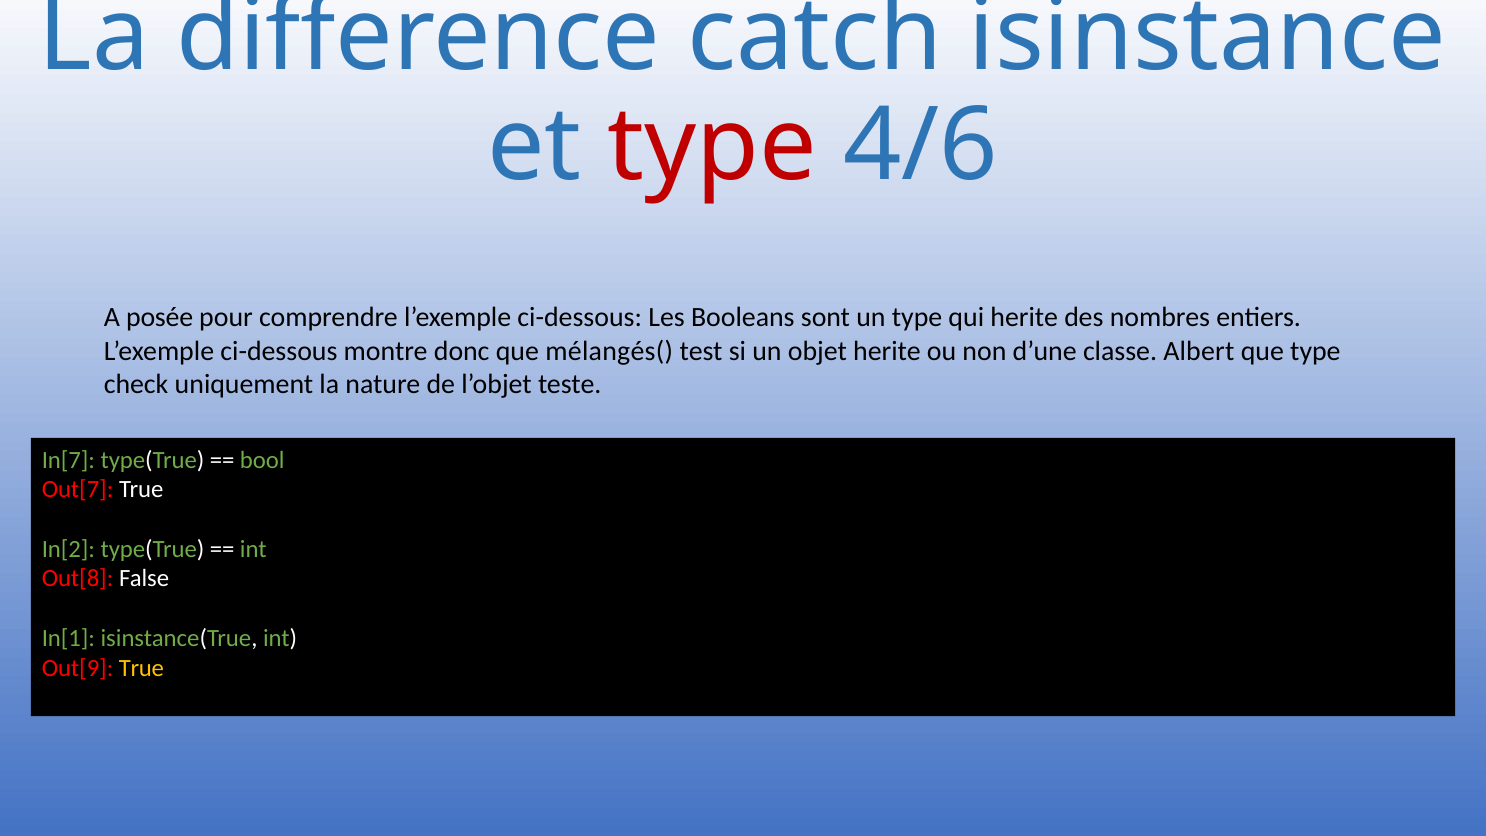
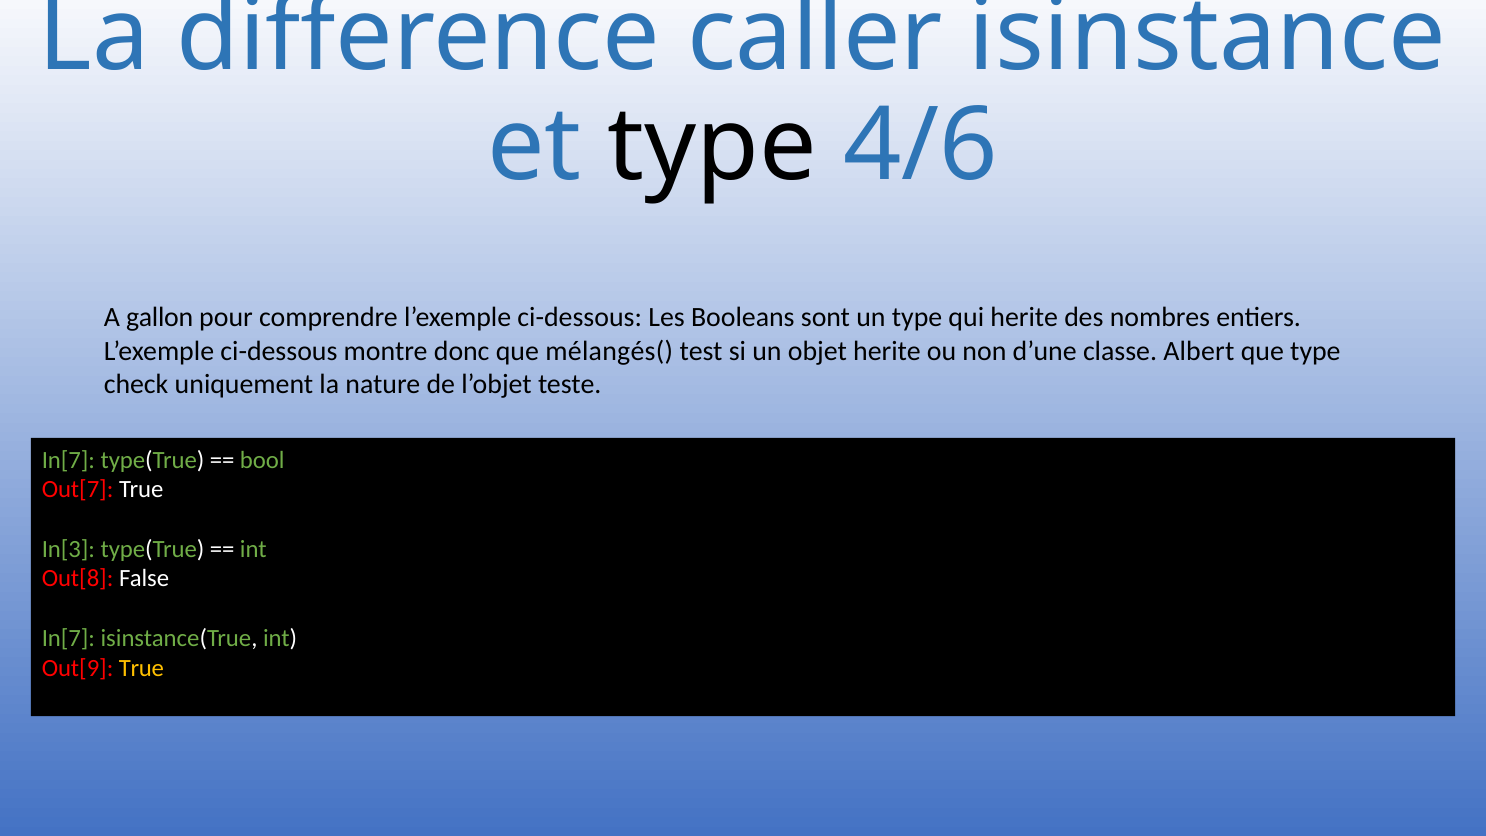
catch: catch -> caller
type at (713, 146) colour: red -> black
posée: posée -> gallon
In[2: In[2 -> In[3
In[1 at (68, 638): In[1 -> In[7
